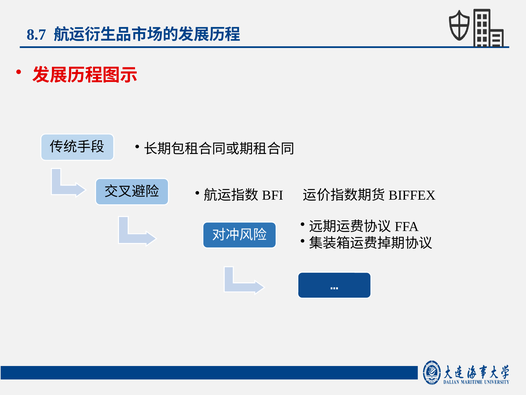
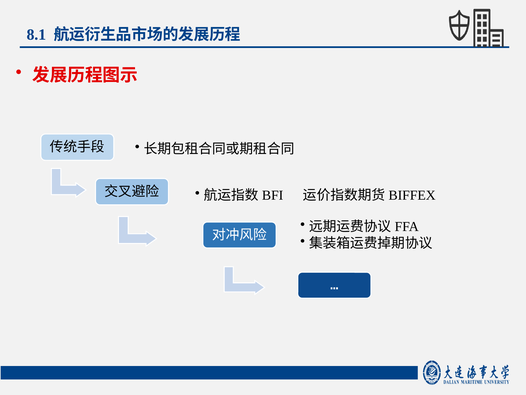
8.7: 8.7 -> 8.1
